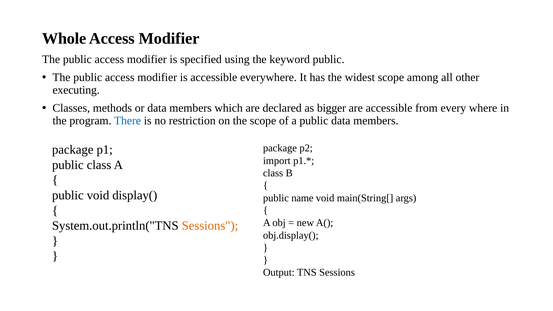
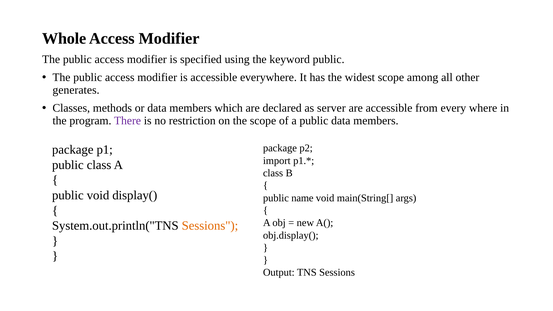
executing: executing -> generates
bigger: bigger -> server
There colour: blue -> purple
